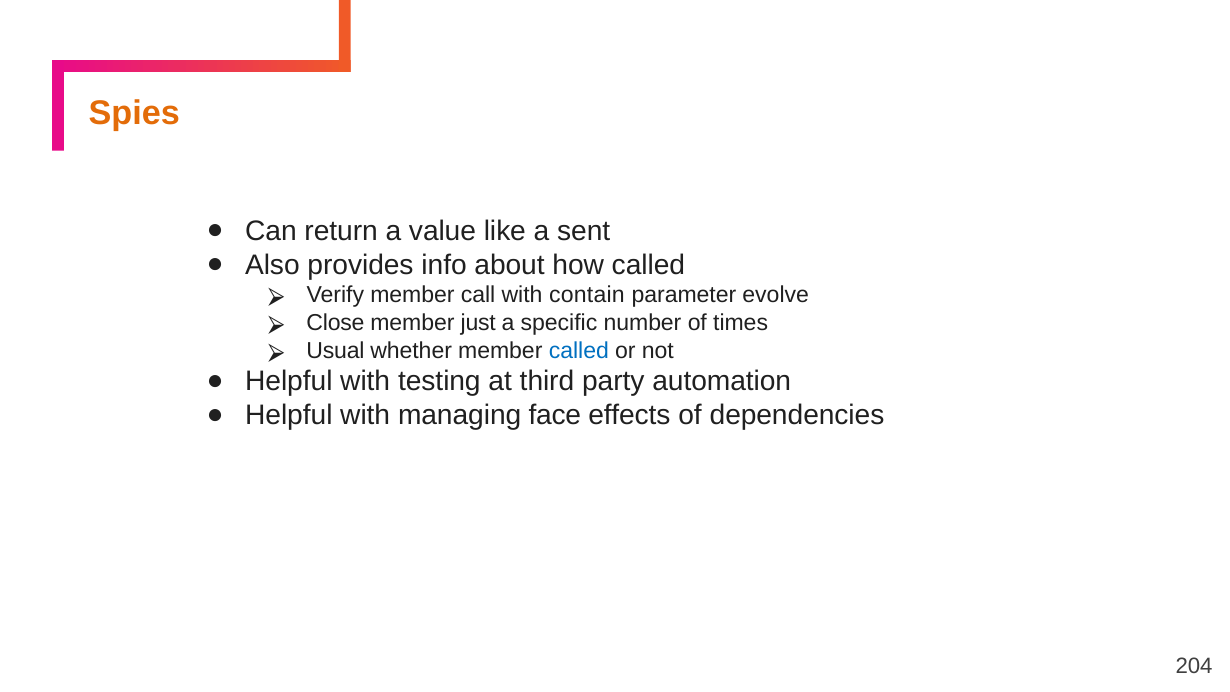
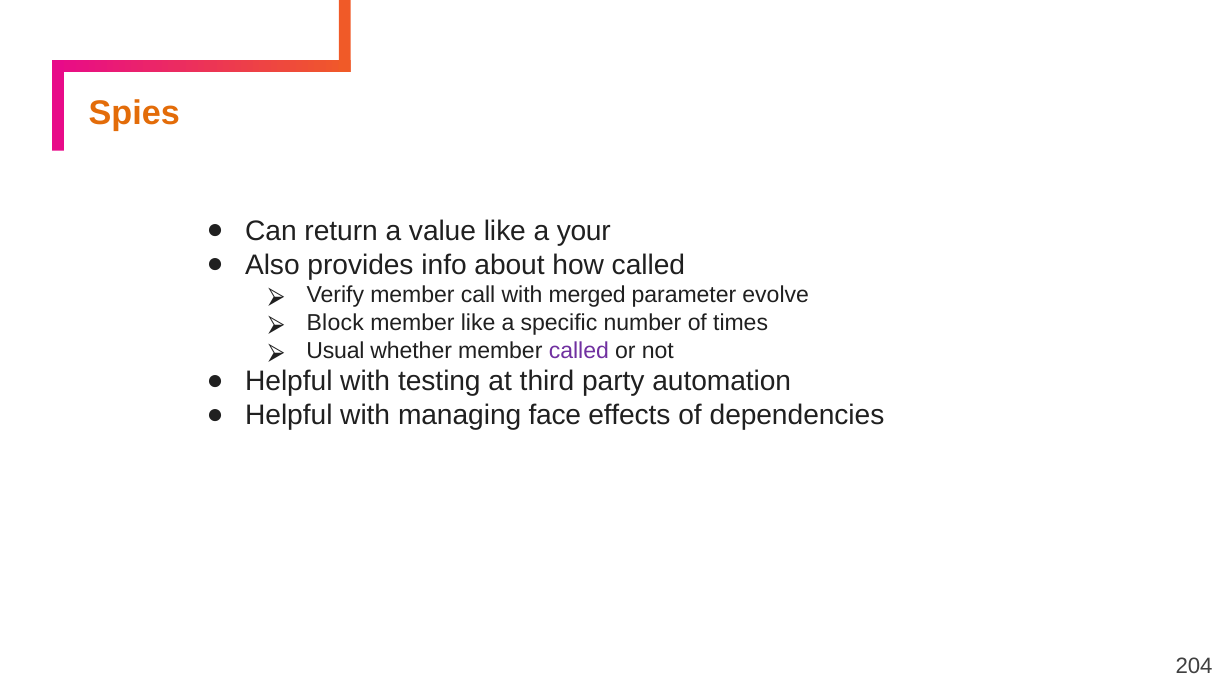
sent: sent -> your
contain: contain -> merged
Close: Close -> Block
member just: just -> like
called at (579, 350) colour: blue -> purple
